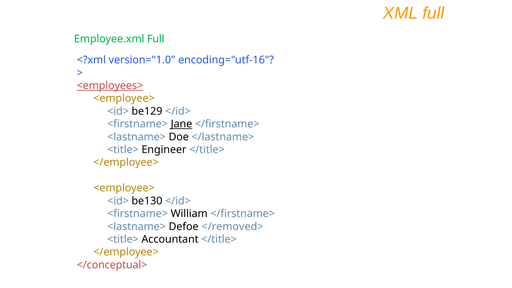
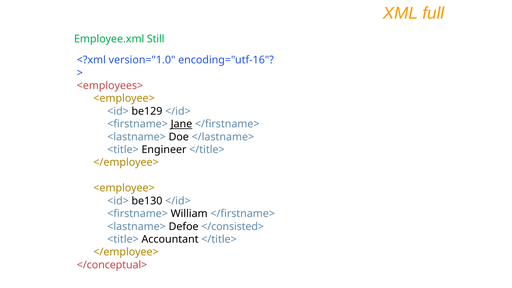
Employee.xml Full: Full -> Still
<employees> underline: present -> none
</removed>: </removed> -> </consisted>
